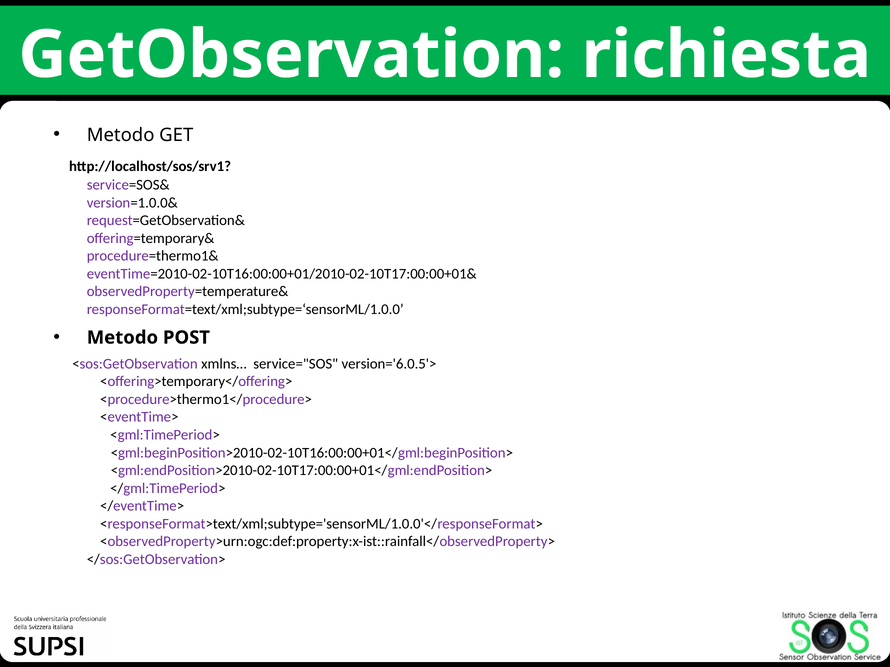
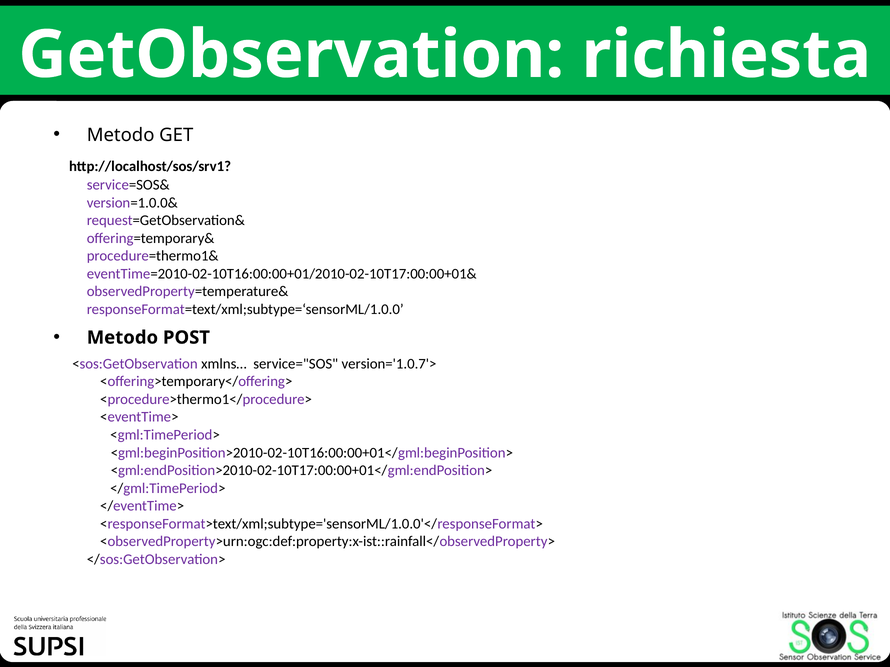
version='6.0.5'>: version='6.0.5'> -> version='1.0.7'>
